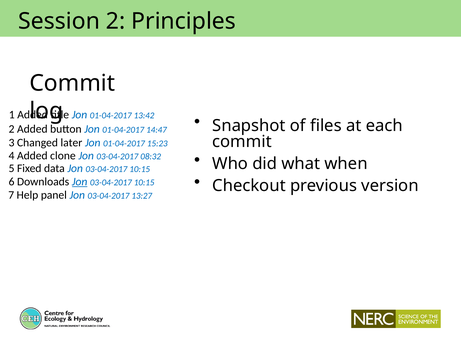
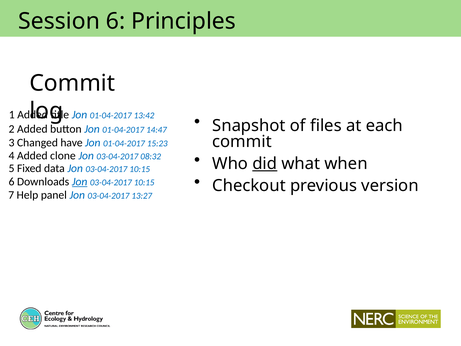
Session 2: 2 -> 6
later: later -> have
did underline: none -> present
